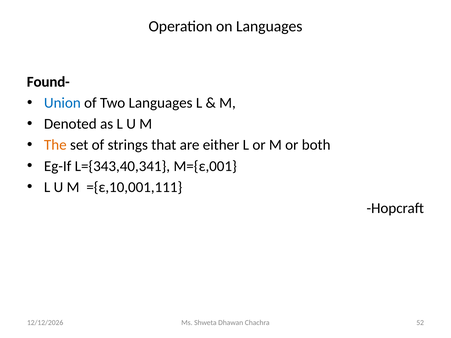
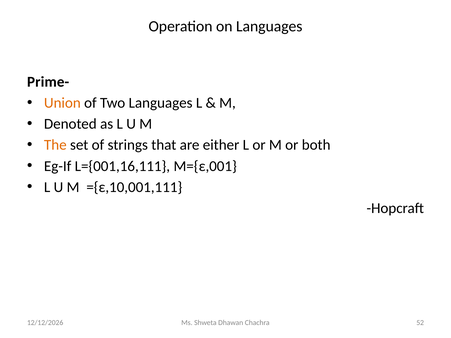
Found-: Found- -> Prime-
Union colour: blue -> orange
L={343,40,341: L={343,40,341 -> L={001,16,111
